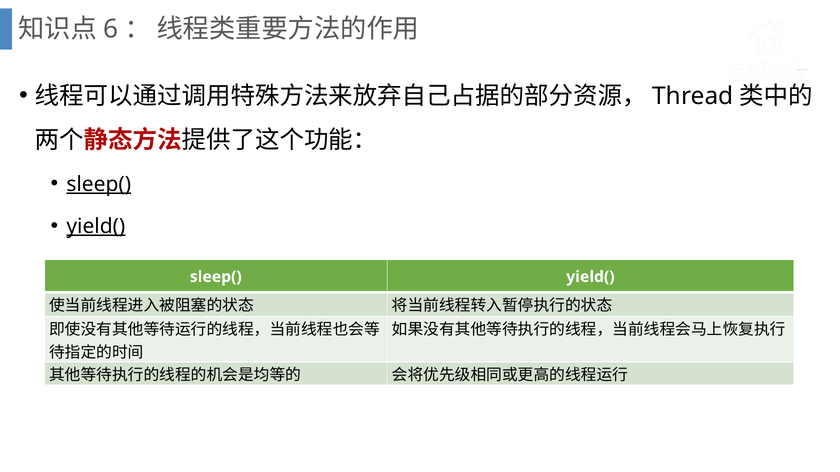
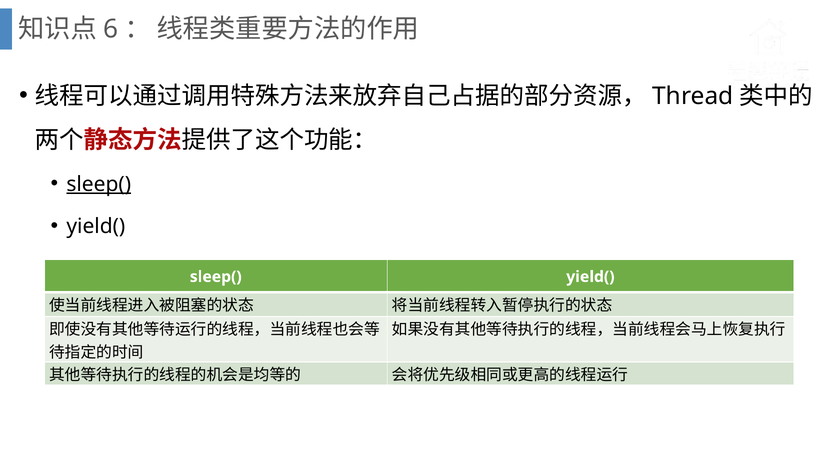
yield( at (96, 227) underline: present -> none
